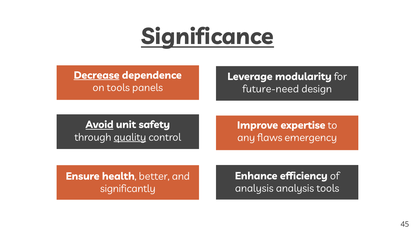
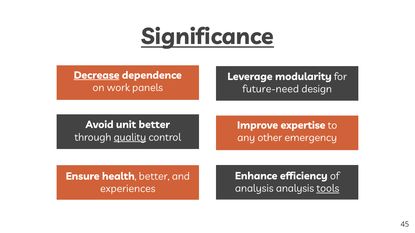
on tools: tools -> work
Avoid underline: present -> none
unit safety: safety -> better
flaws: flaws -> other
tools at (328, 189) underline: none -> present
significantly: significantly -> experiences
